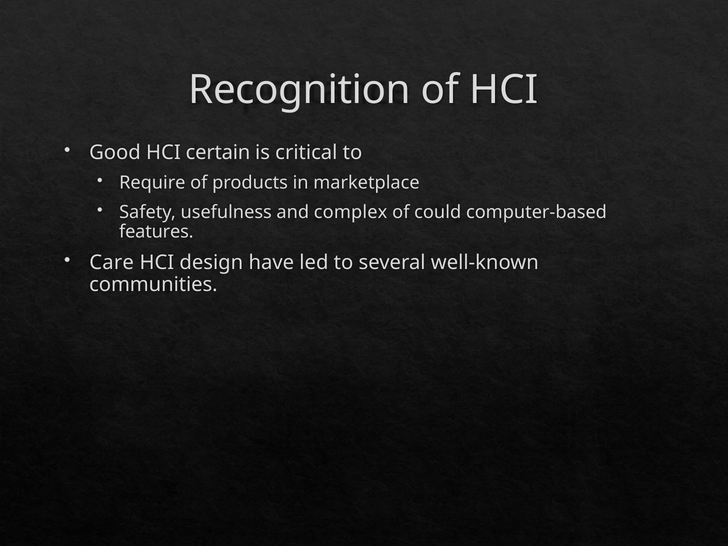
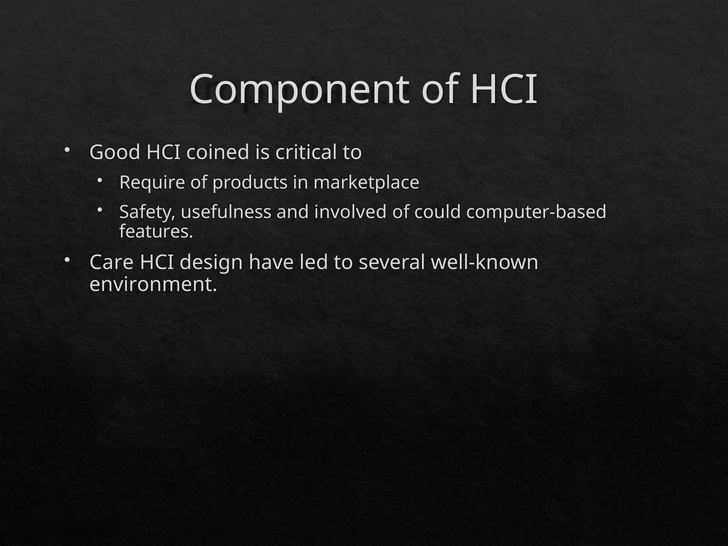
Recognition: Recognition -> Component
certain: certain -> coined
complex: complex -> involved
communities: communities -> environment
